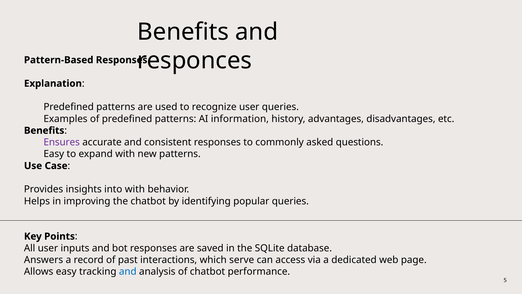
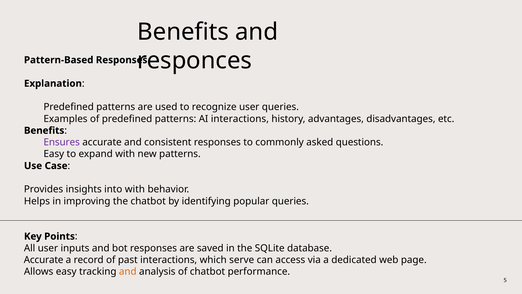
AI information: information -> interactions
Answers at (44, 260): Answers -> Accurate
and at (128, 271) colour: blue -> orange
